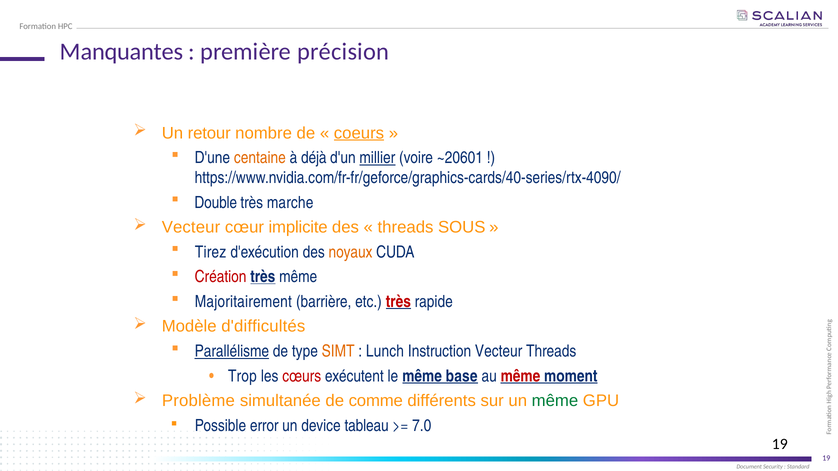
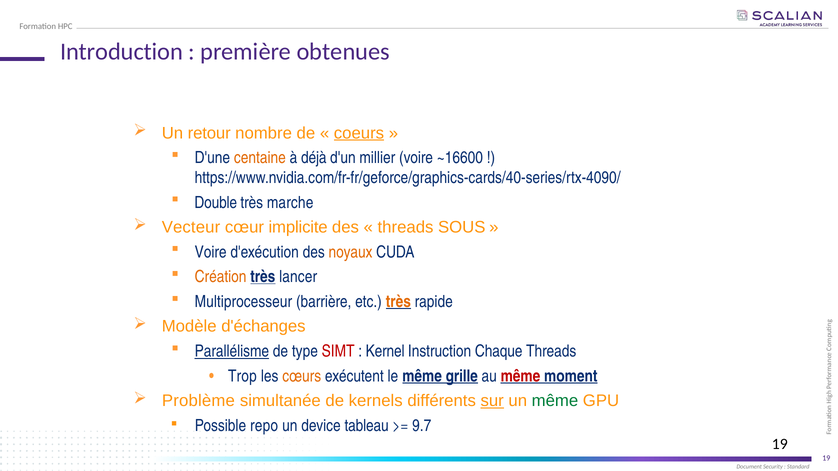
Manquantes: Manquantes -> Introduction
précision: précision -> obtenues
millier underline: present -> none
~20601: ~20601 -> ~16600
Tirez at (211, 252): Tirez -> Voire
Création colour: red -> orange
très même: même -> lancer
Majoritairement: Majoritairement -> Multiprocesseur
très at (398, 302) colour: red -> orange
d'difficultés: d'difficultés -> d'échanges
SIMT colour: orange -> red
Lunch: Lunch -> Kernel
Instruction Vecteur: Vecteur -> Chaque
cœurs colour: red -> orange
base: base -> grille
comme: comme -> kernels
sur underline: none -> present
error: error -> repo
7.0: 7.0 -> 9.7
